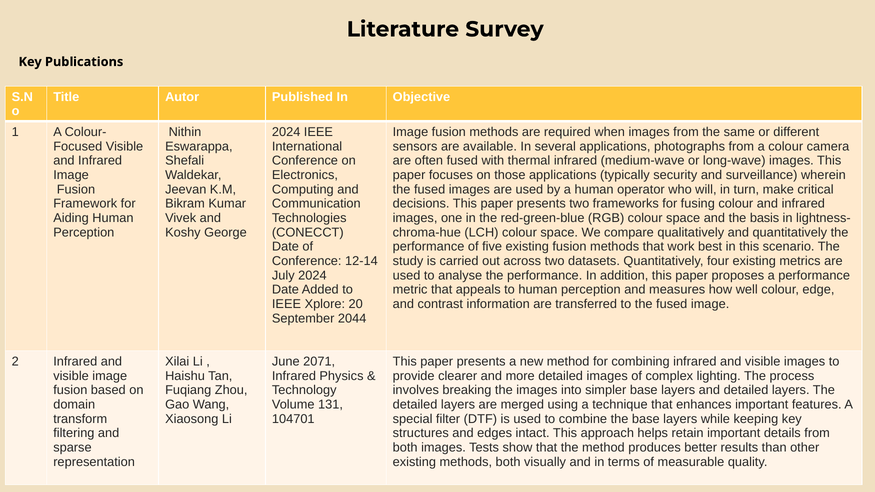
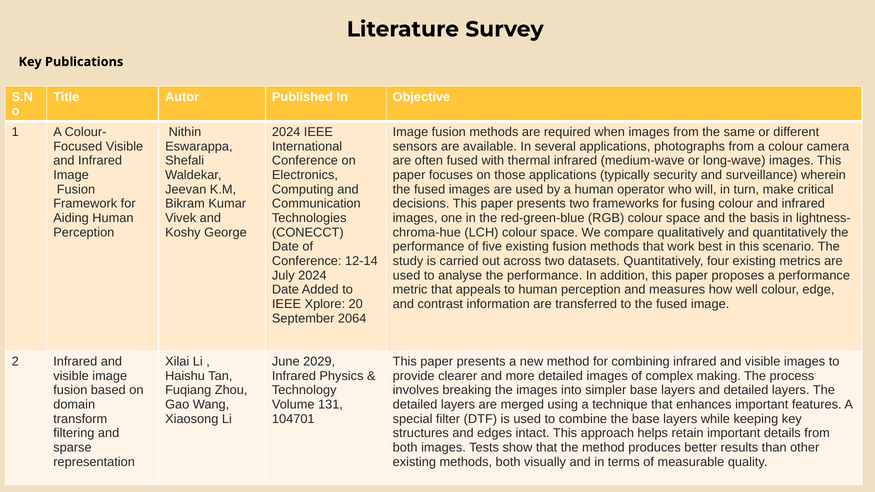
2044: 2044 -> 2064
2071: 2071 -> 2029
lighting: lighting -> making
